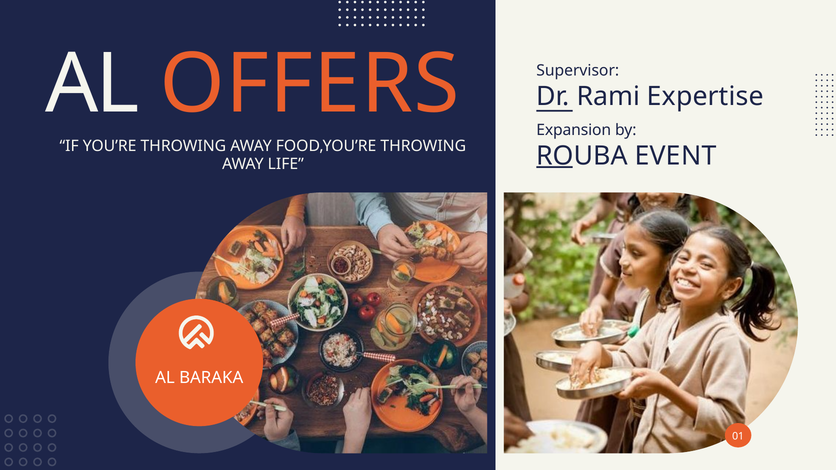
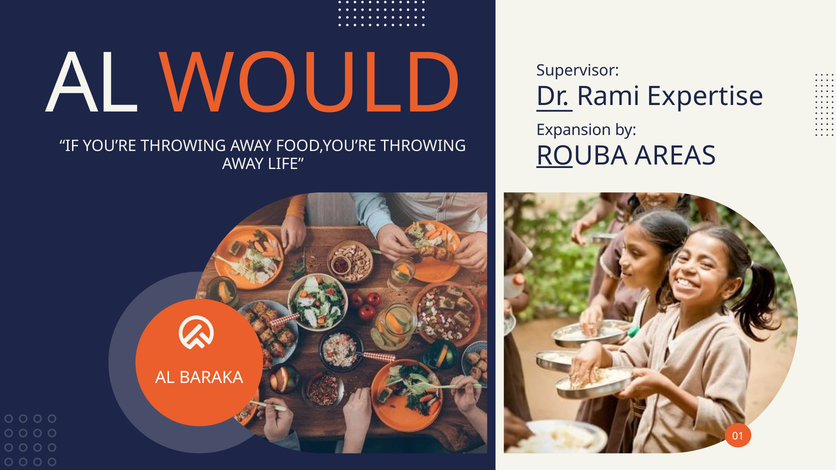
OFFERS: OFFERS -> WOULD
EVENT: EVENT -> AREAS
